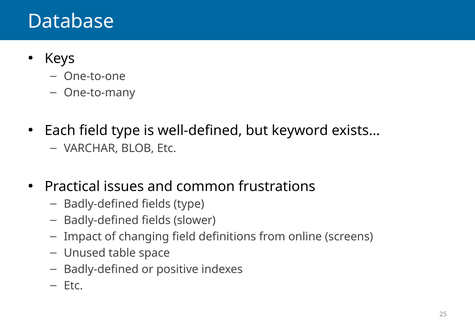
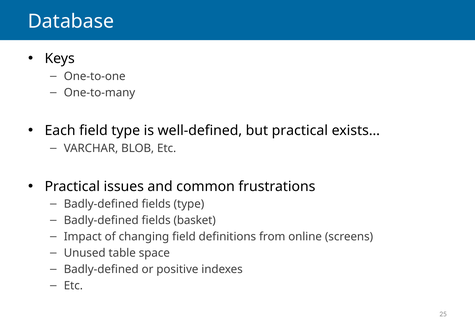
but keyword: keyword -> practical
slower: slower -> basket
